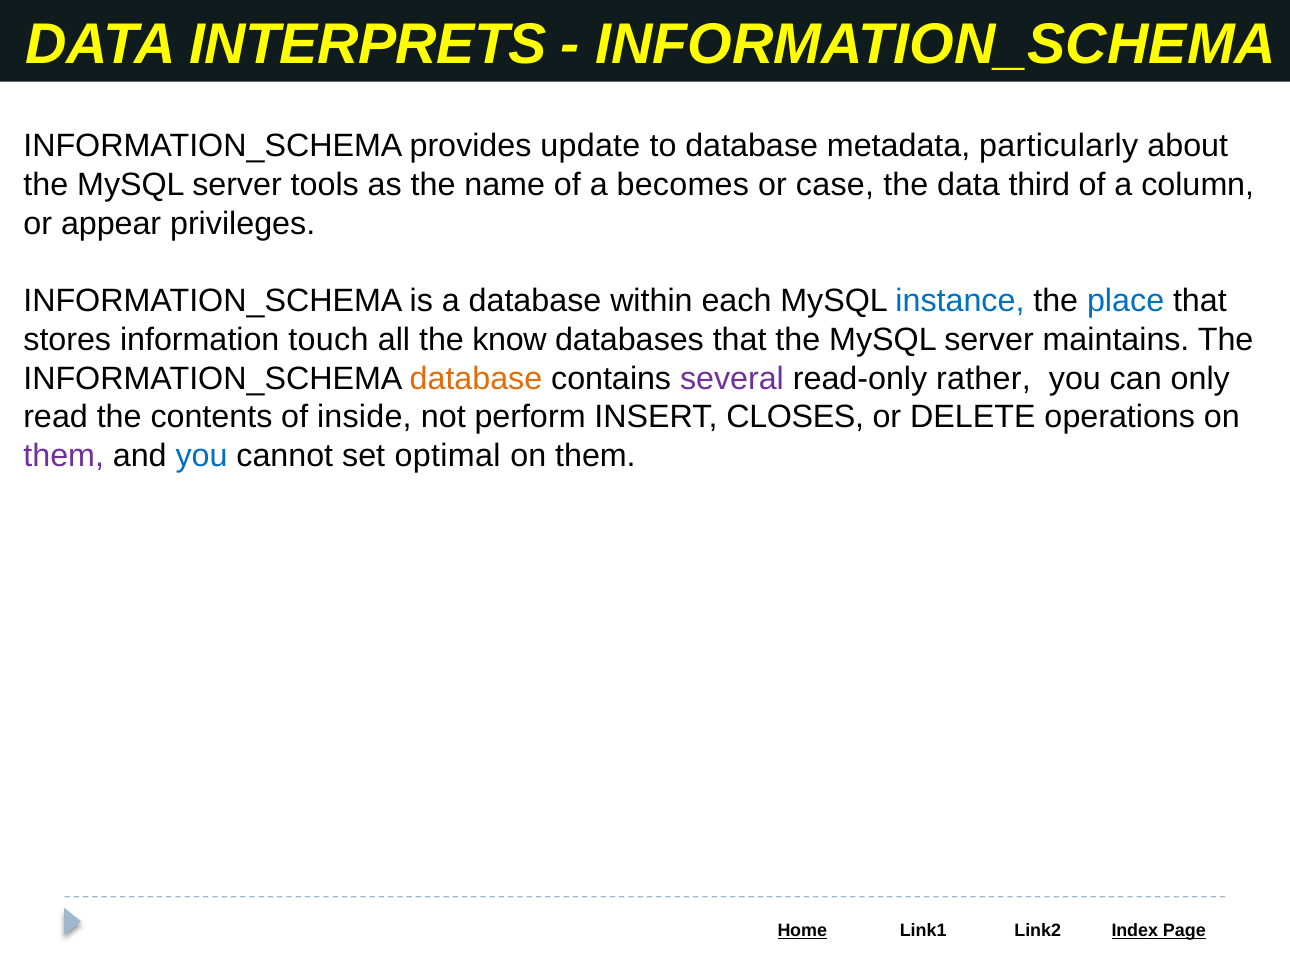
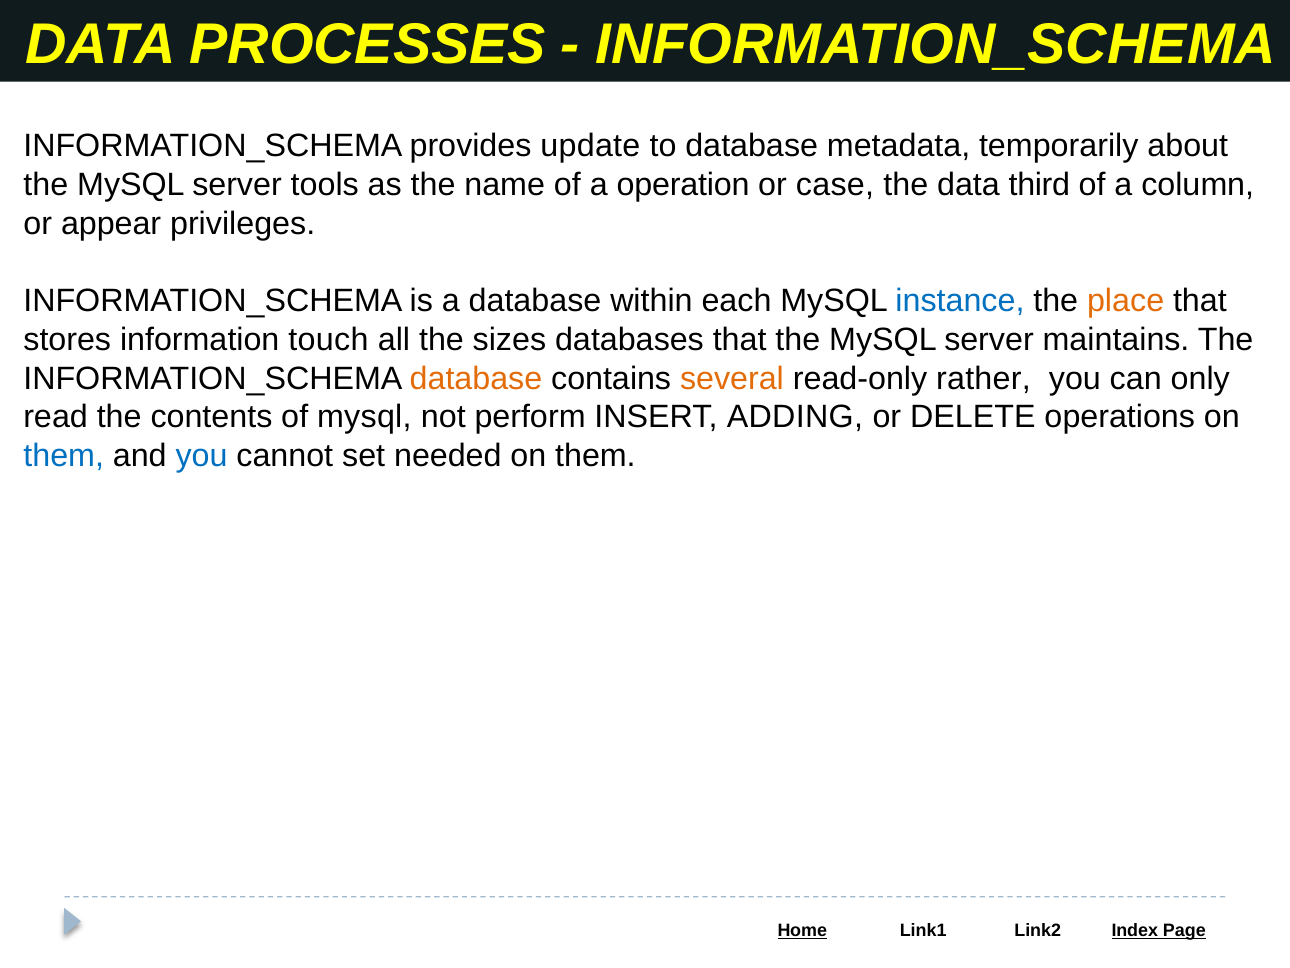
INTERPRETS: INTERPRETS -> PROCESSES
particularly: particularly -> temporarily
becomes: becomes -> operation
place colour: blue -> orange
know: know -> sizes
several colour: purple -> orange
of inside: inside -> mysql
CLOSES: CLOSES -> ADDING
them at (64, 456) colour: purple -> blue
optimal: optimal -> needed
